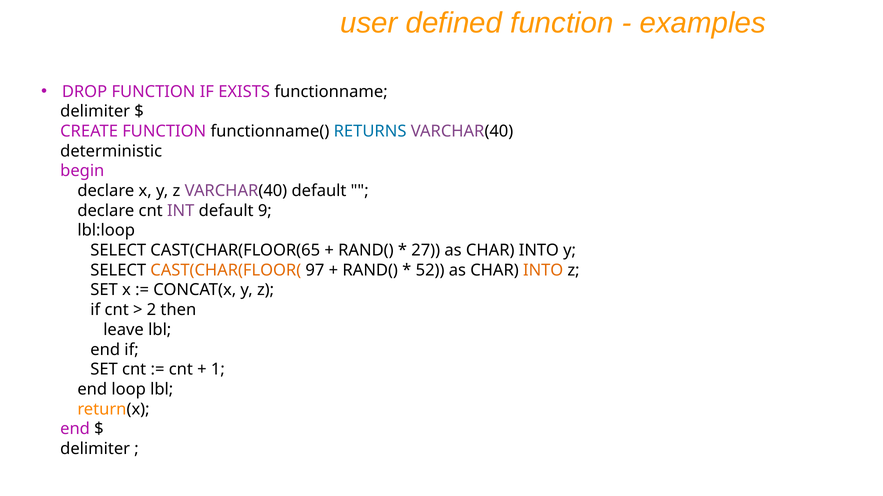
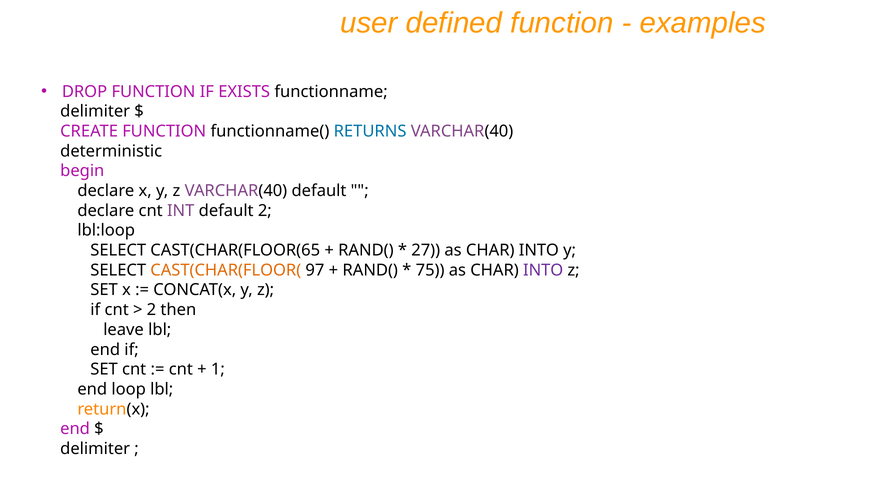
default 9: 9 -> 2
52: 52 -> 75
INTO at (543, 271) colour: orange -> purple
